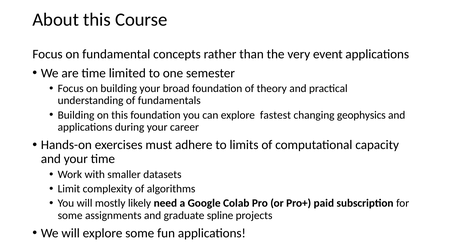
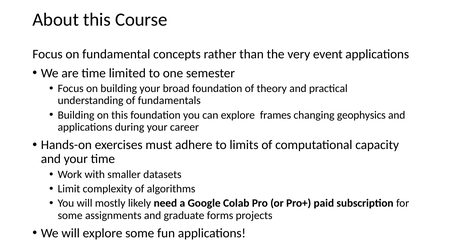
fastest: fastest -> frames
spline: spline -> forms
